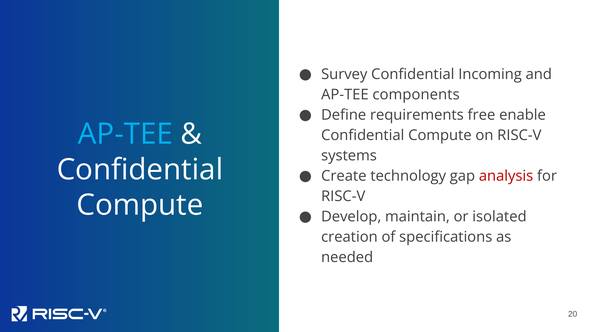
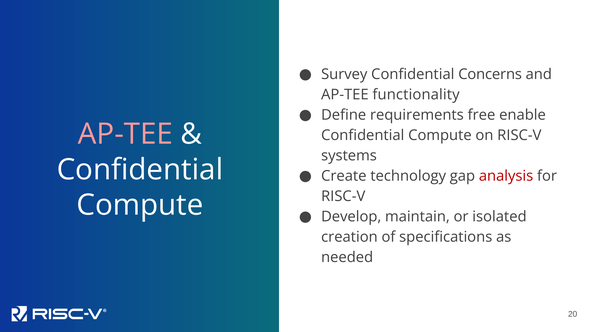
Incoming: Incoming -> Concerns
components: components -> functionality
AP-TEE at (125, 134) colour: light blue -> pink
